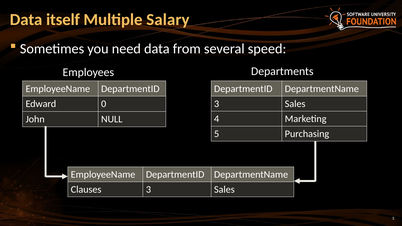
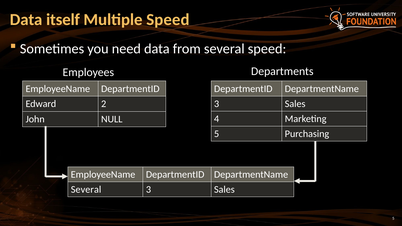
Multiple Salary: Salary -> Speed
0: 0 -> 2
Clauses at (86, 190): Clauses -> Several
